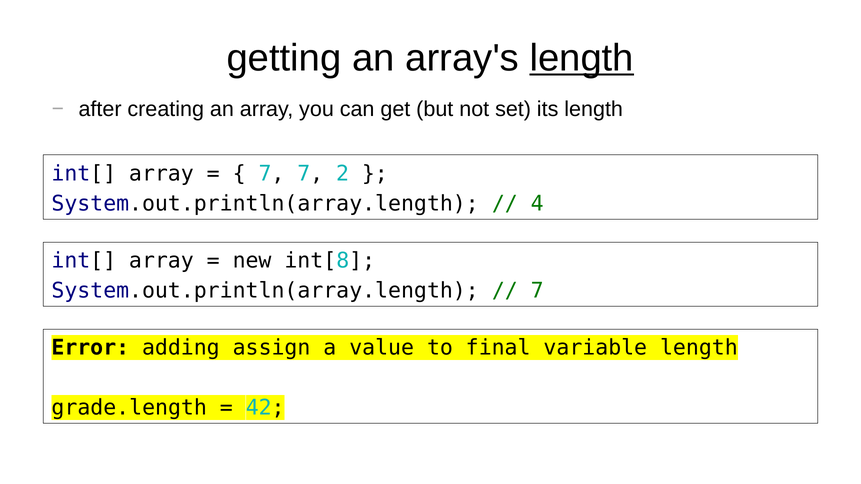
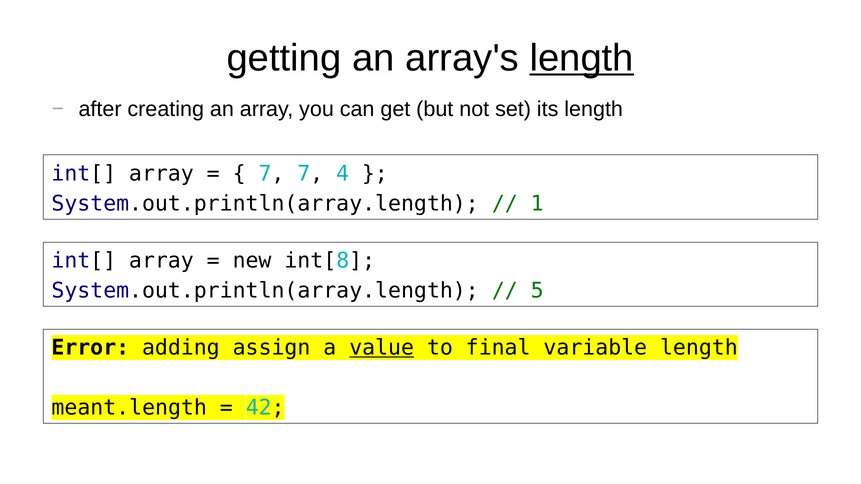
2: 2 -> 4
4: 4 -> 1
7 at (537, 291): 7 -> 5
value underline: none -> present
grade.length: grade.length -> meant.length
